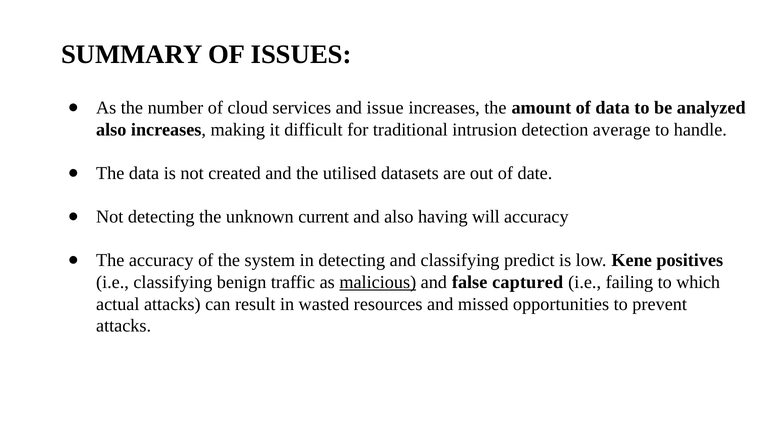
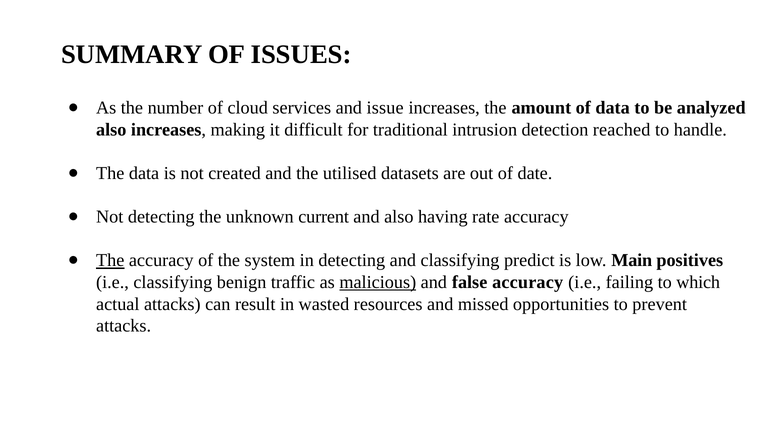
average: average -> reached
will: will -> rate
The at (110, 261) underline: none -> present
Kene: Kene -> Main
false captured: captured -> accuracy
